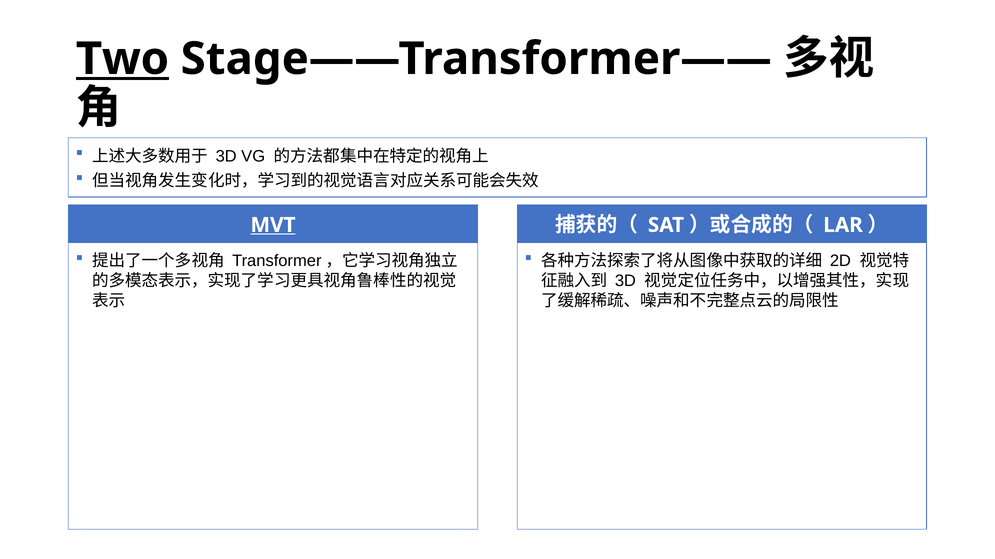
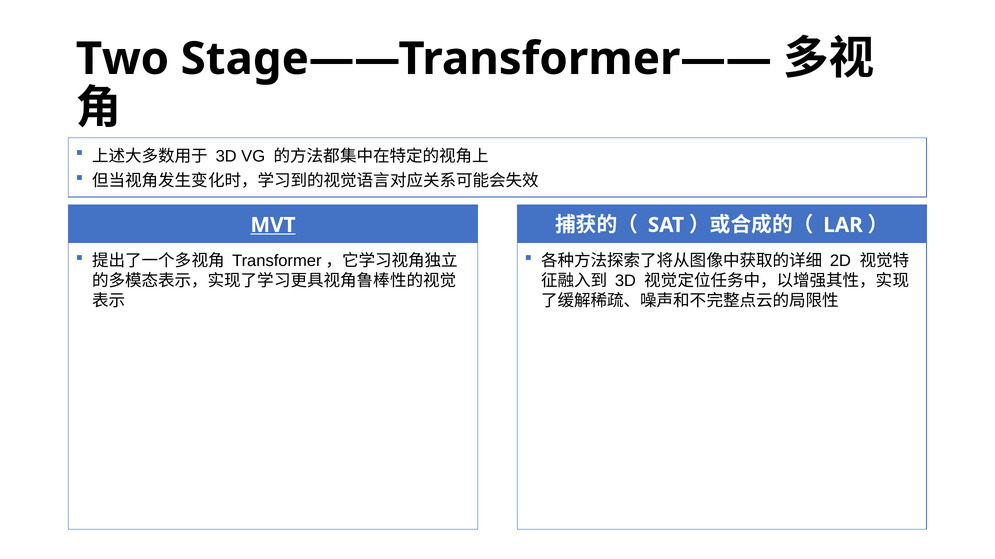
Two underline: present -> none
